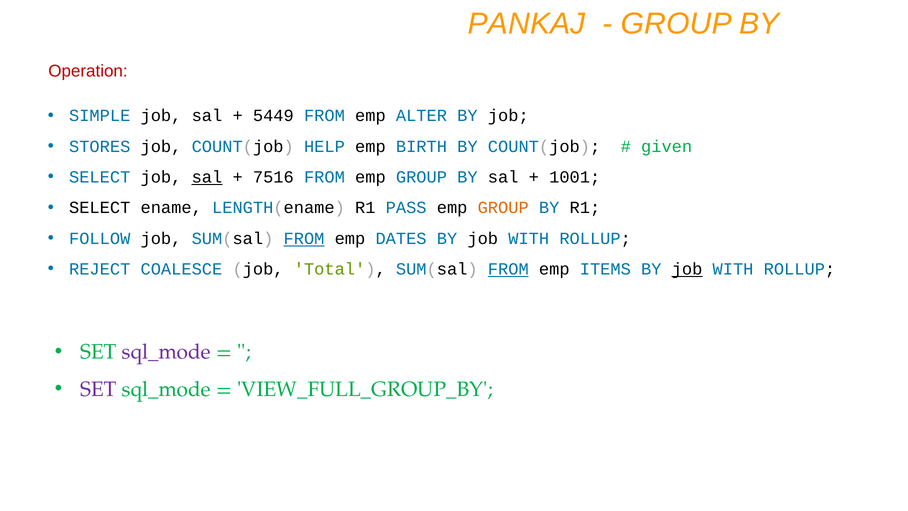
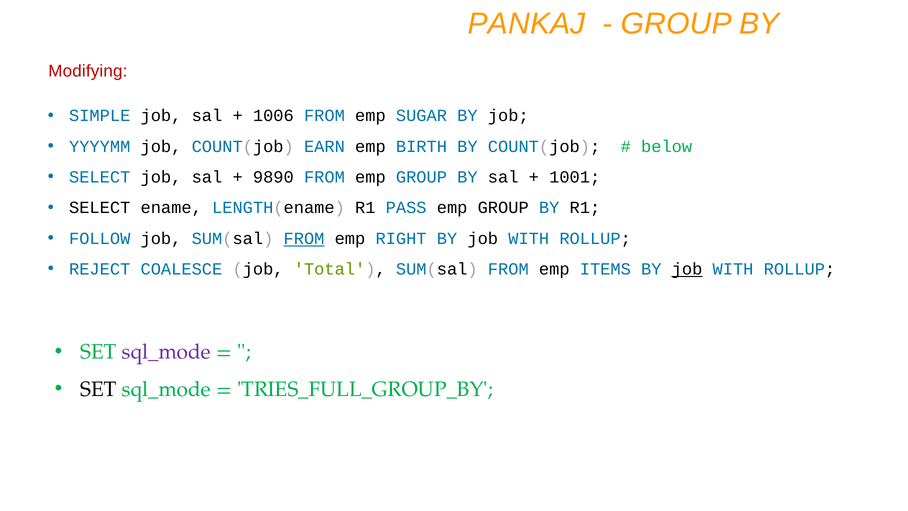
Operation: Operation -> Modifying
5449: 5449 -> 1006
ALTER: ALTER -> SUGAR
STORES: STORES -> YYYYMM
HELP: HELP -> EARN
given: given -> below
sal at (207, 177) underline: present -> none
7516: 7516 -> 9890
GROUP at (503, 208) colour: orange -> black
DATES: DATES -> RIGHT
FROM at (508, 269) underline: present -> none
SET at (99, 389) colour: purple -> black
VIEW_FULL_GROUP_BY: VIEW_FULL_GROUP_BY -> TRIES_FULL_GROUP_BY
